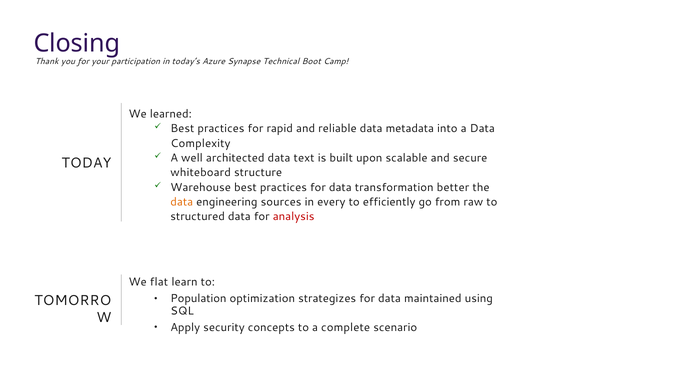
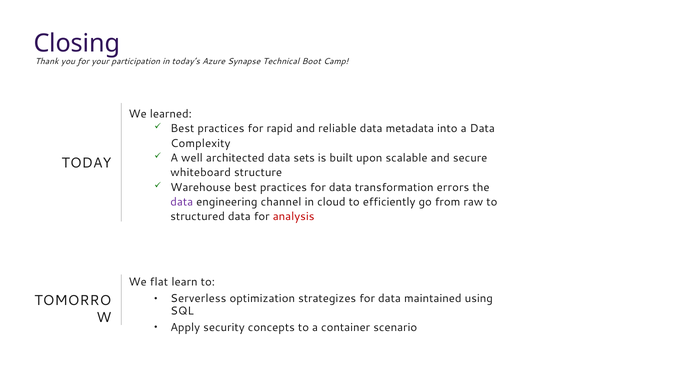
text: text -> sets
better: better -> errors
data at (182, 202) colour: orange -> purple
sources: sources -> channel
every: every -> cloud
Population: Population -> Serverless
complete: complete -> container
